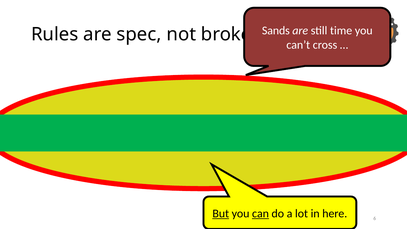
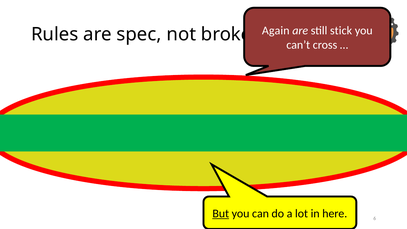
Sands: Sands -> Again
time: time -> stick
can underline: present -> none
